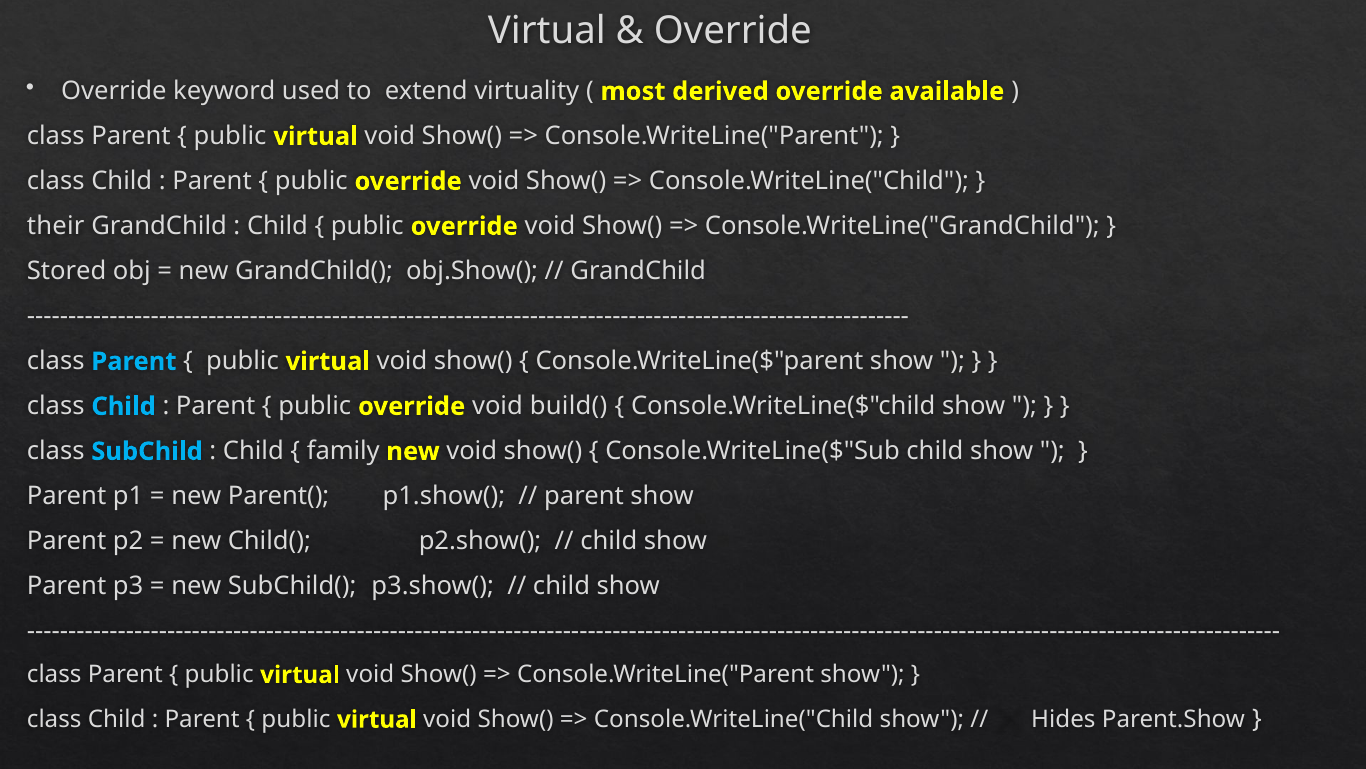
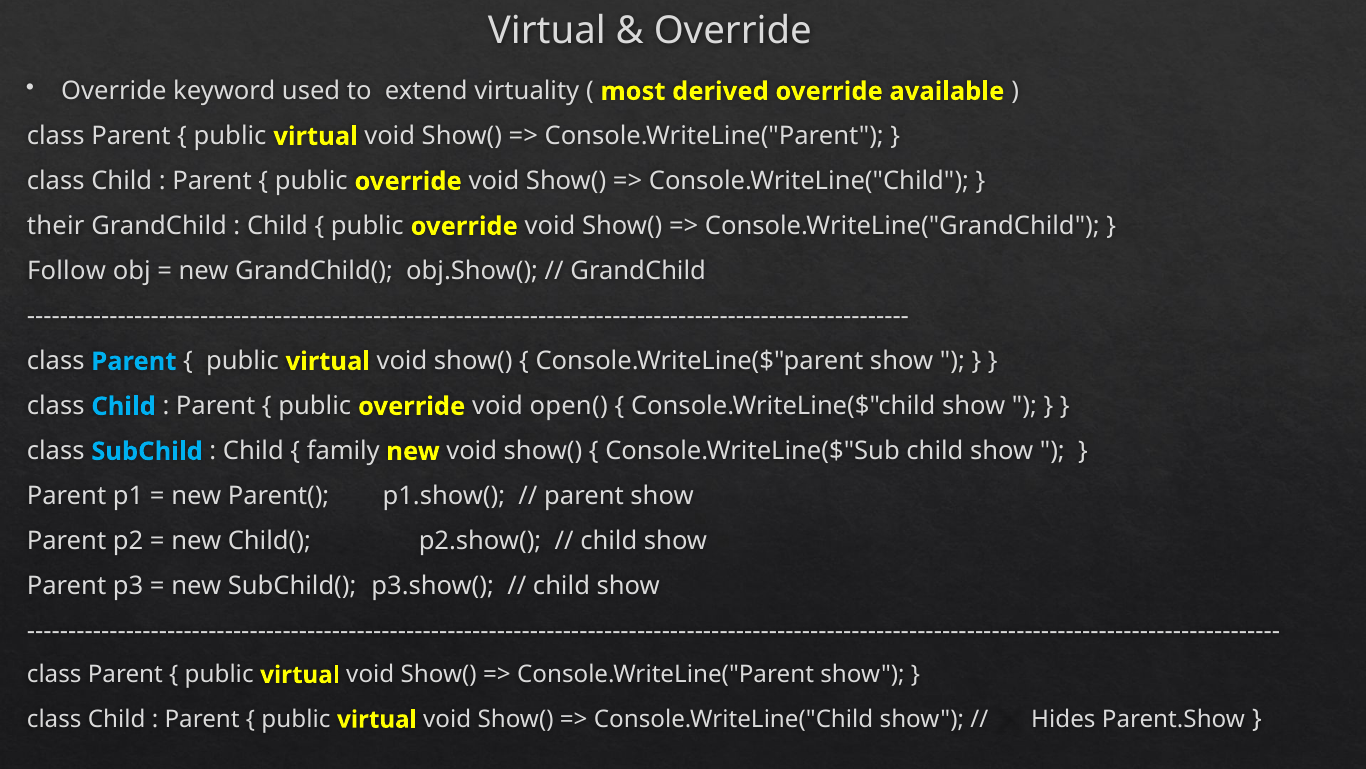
Stored: Stored -> Follow
build(: build( -> open(
